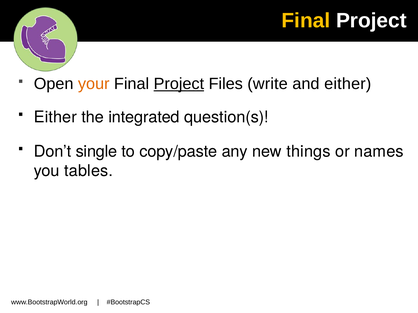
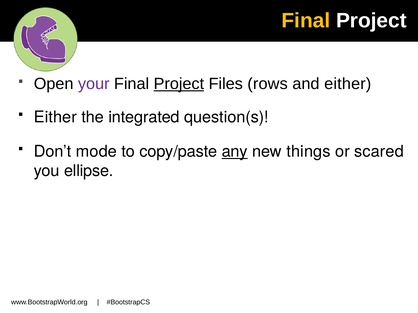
your colour: orange -> purple
write: write -> rows
single: single -> mode
any underline: none -> present
names: names -> scared
tables: tables -> ellipse
